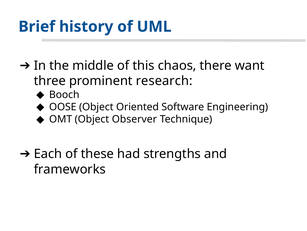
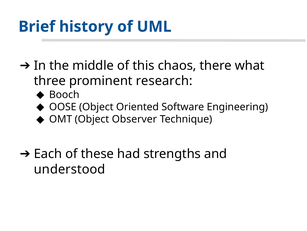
want: want -> what
frameworks: frameworks -> understood
